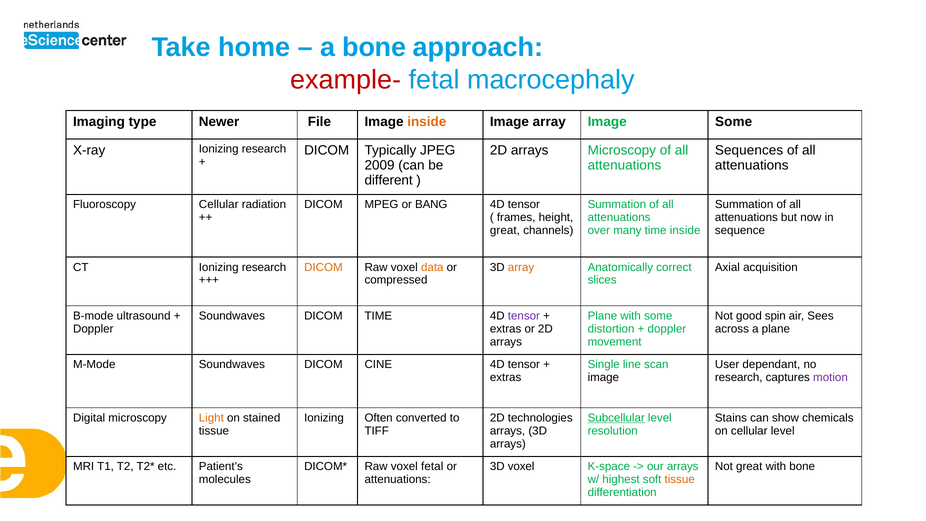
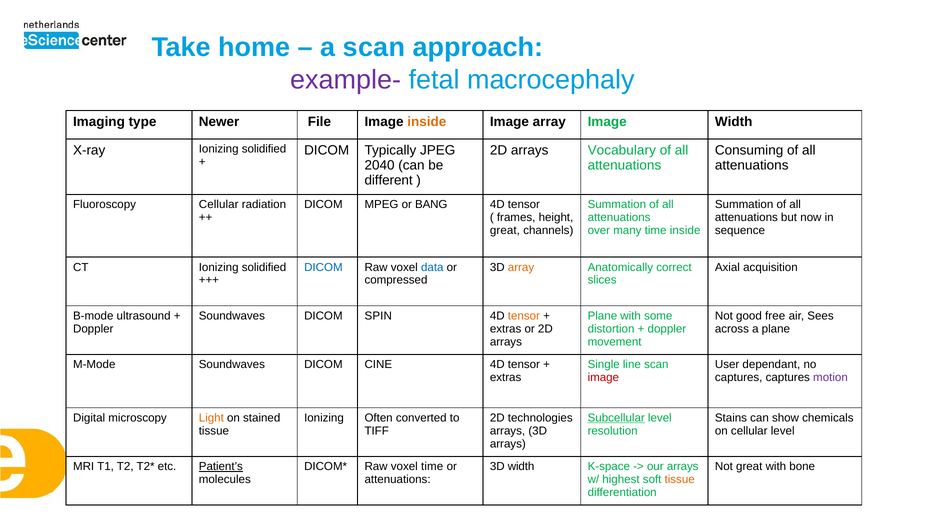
a bone: bone -> scan
example- colour: red -> purple
Image Some: Some -> Width
X-ray Ionizing research: research -> solidified
arrays Microscopy: Microscopy -> Vocabulary
Sequences: Sequences -> Consuming
2009: 2009 -> 2040
CT Ionizing research: research -> solidified
DICOM at (323, 267) colour: orange -> blue
data colour: orange -> blue
DICOM TIME: TIME -> SPIN
tensor at (524, 316) colour: purple -> orange
spin: spin -> free
image at (603, 377) colour: black -> red
research at (739, 377): research -> captures
Patient’s underline: none -> present
voxel fetal: fetal -> time
3D voxel: voxel -> width
